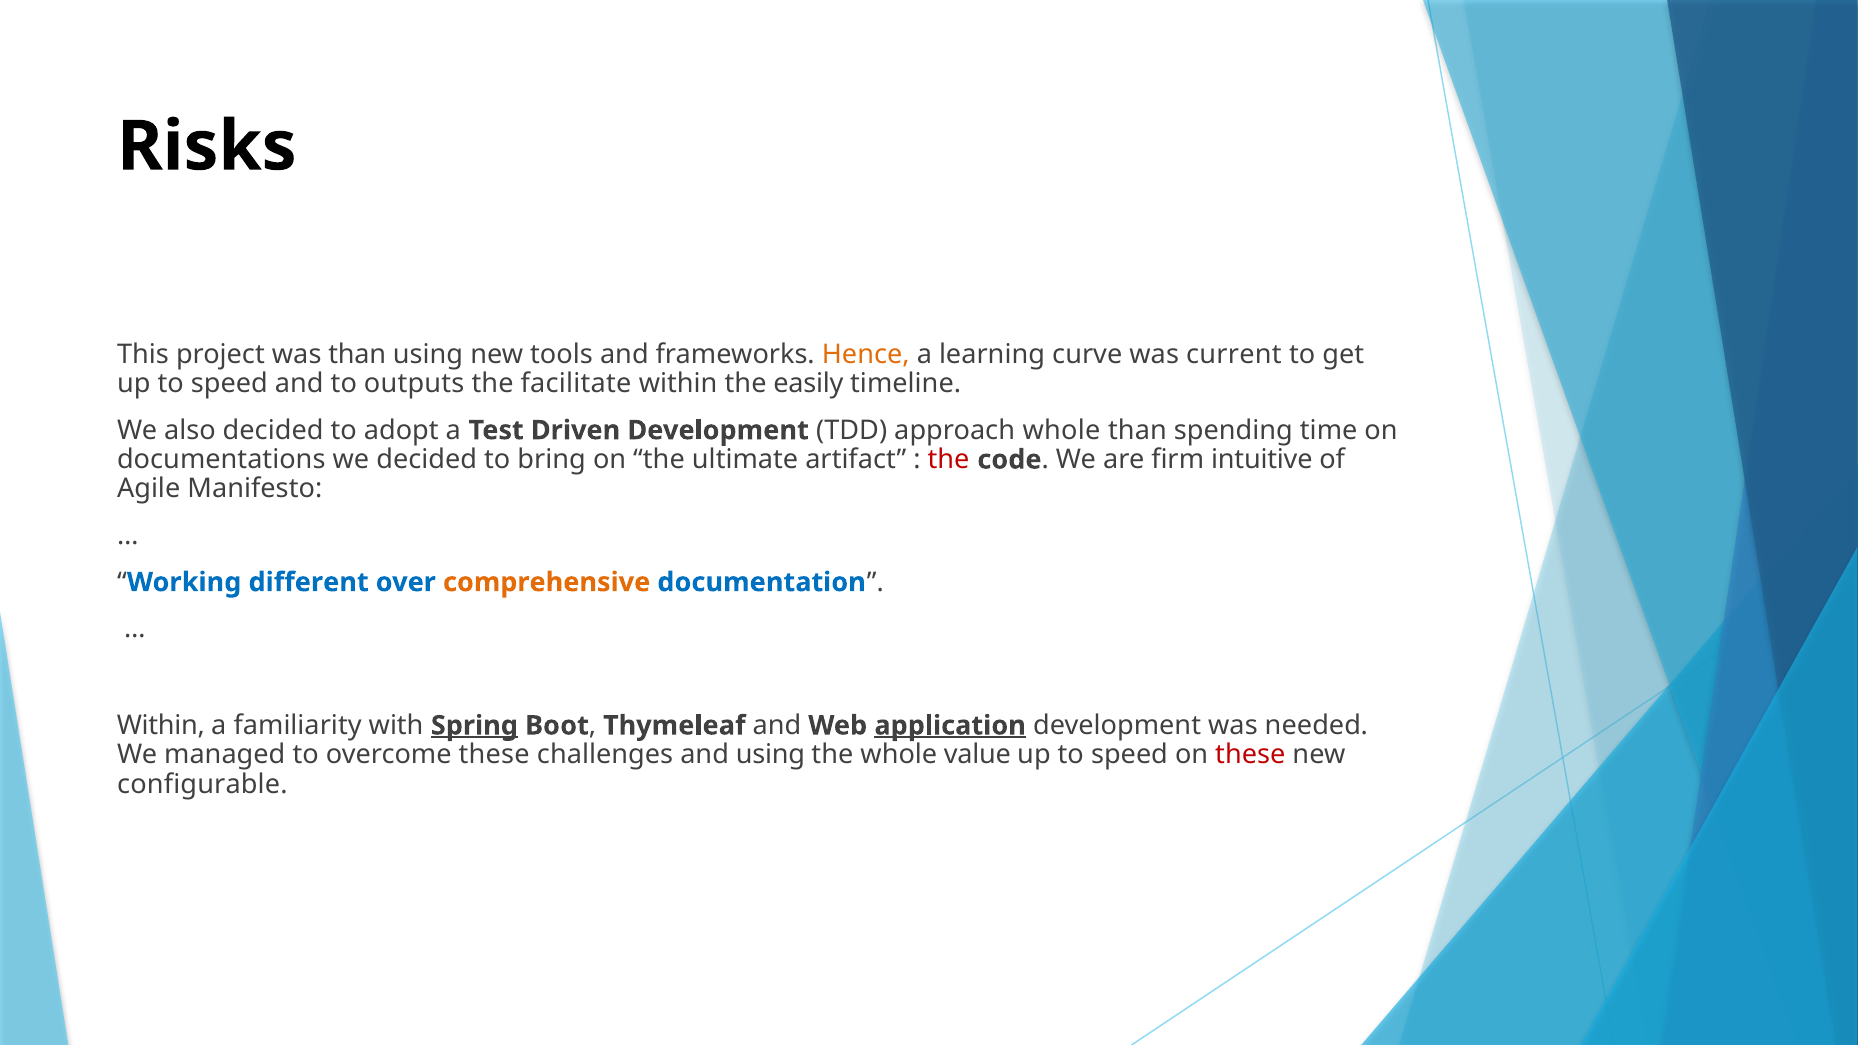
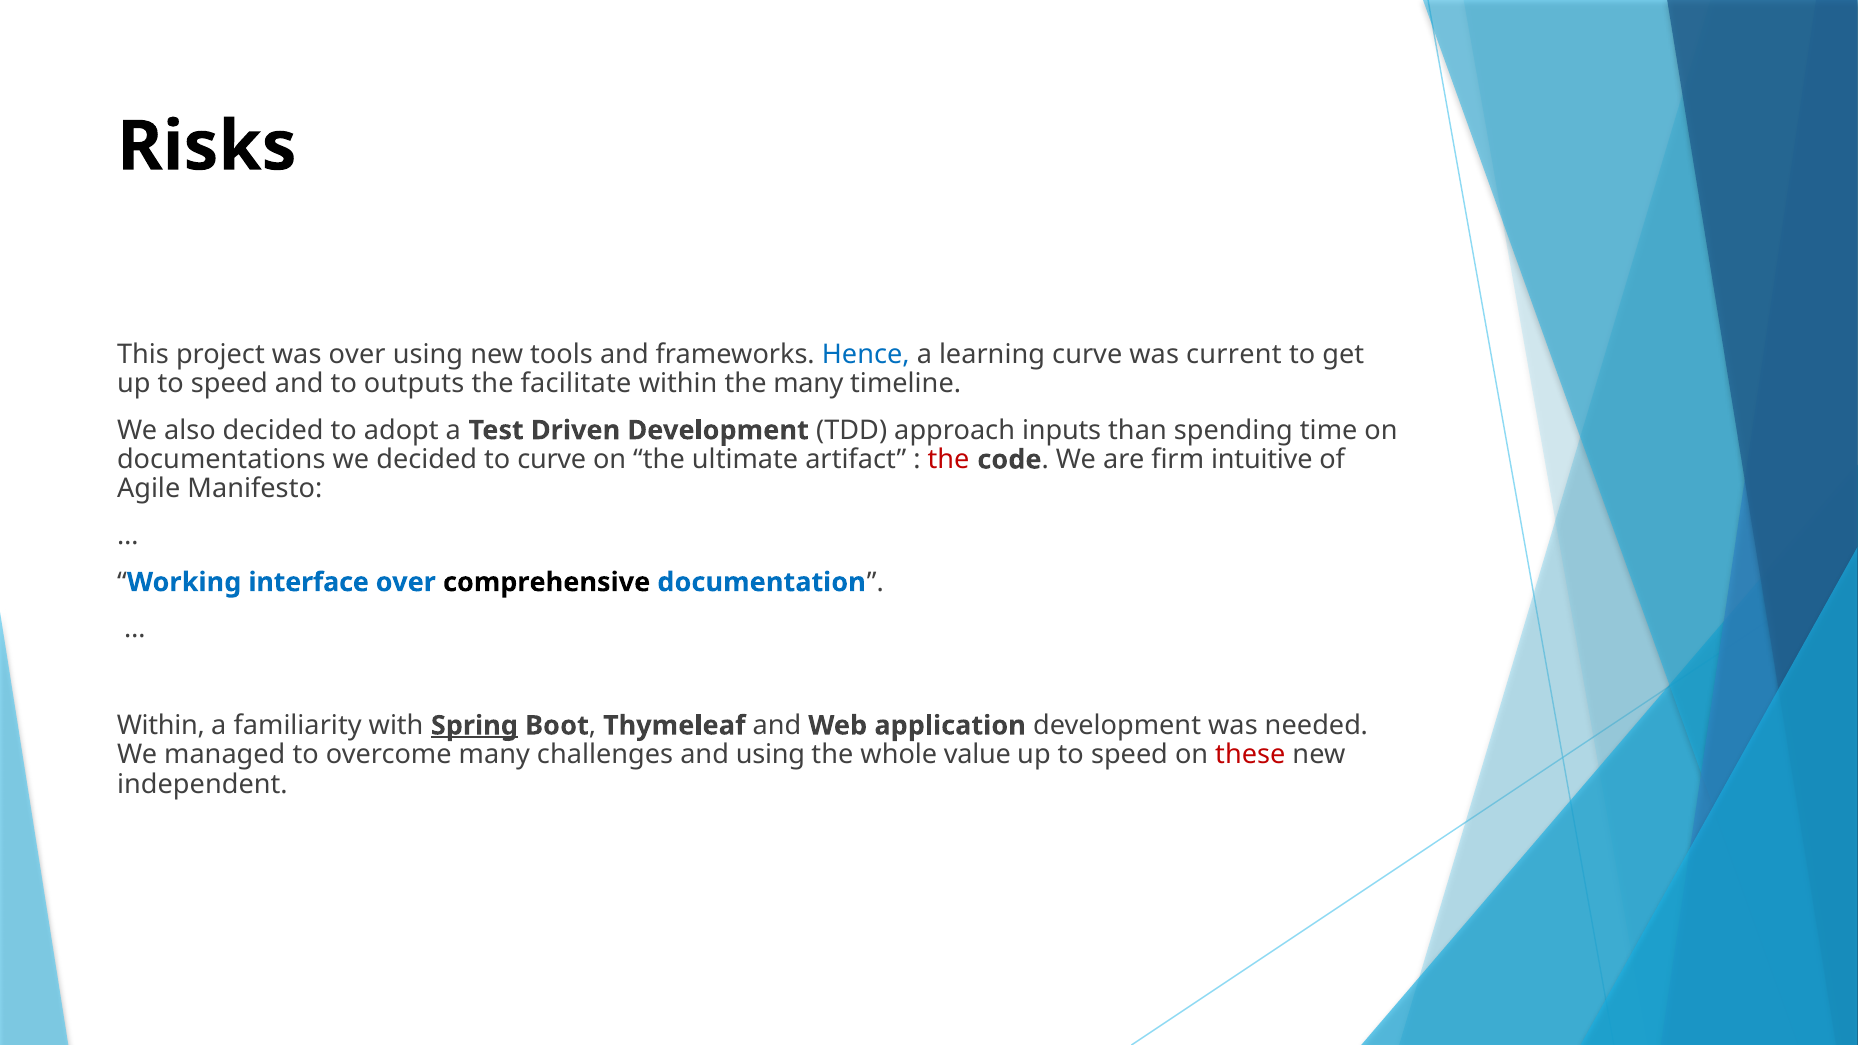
was than: than -> over
Hence colour: orange -> blue
the easily: easily -> many
approach whole: whole -> inputs
to bring: bring -> curve
different: different -> interface
comprehensive colour: orange -> black
application underline: present -> none
overcome these: these -> many
configurable: configurable -> independent
